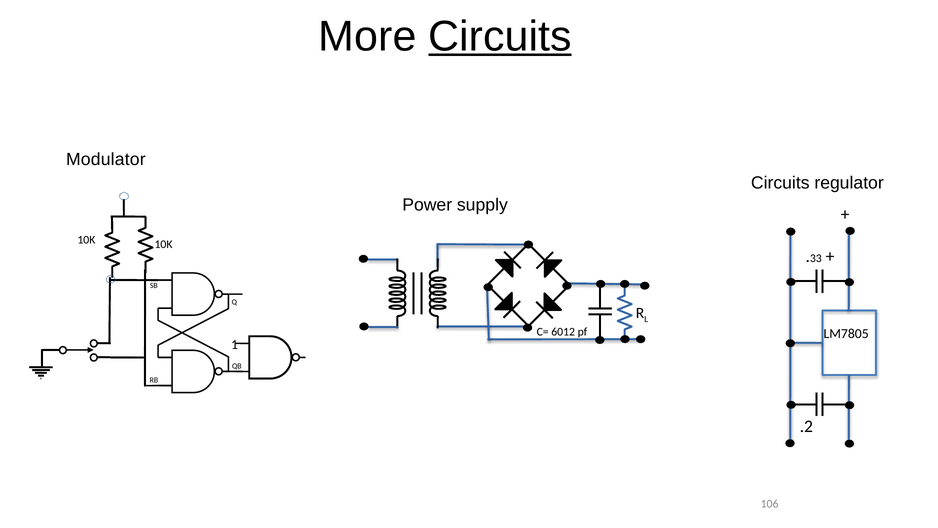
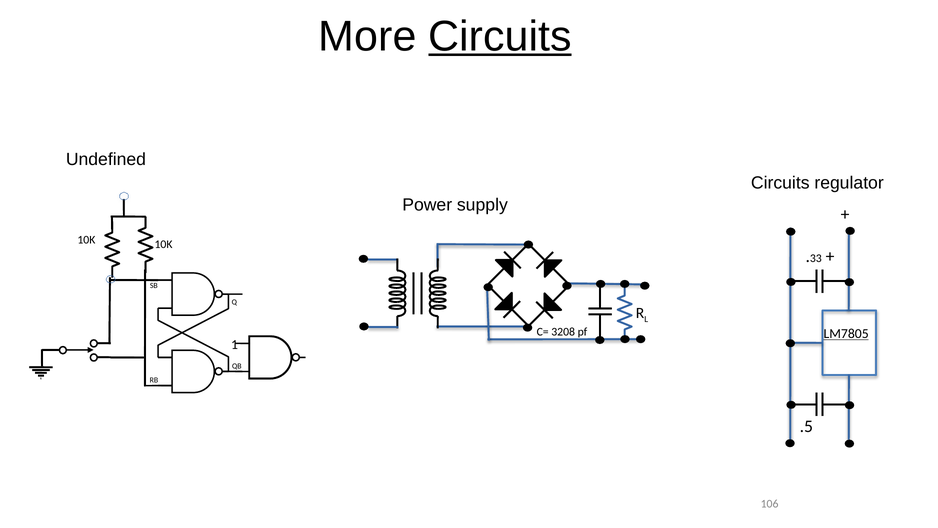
Modulator: Modulator -> Undefined
6012: 6012 -> 3208
LM7805 underline: none -> present
.2: .2 -> .5
